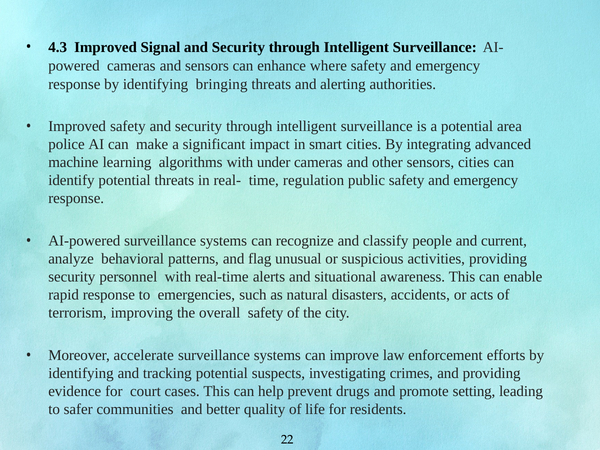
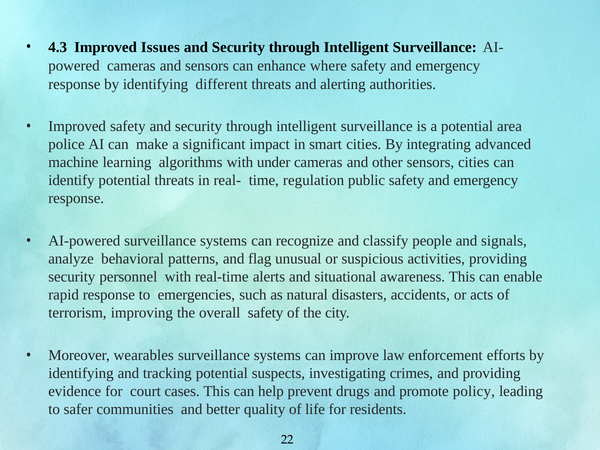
Signal: Signal -> Issues
bringing: bringing -> different
current: current -> signals
accelerate: accelerate -> wearables
setting: setting -> policy
